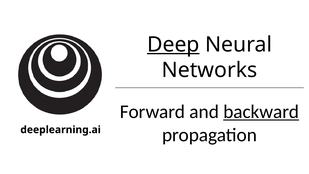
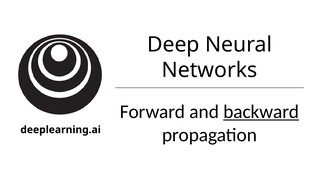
Deep underline: present -> none
